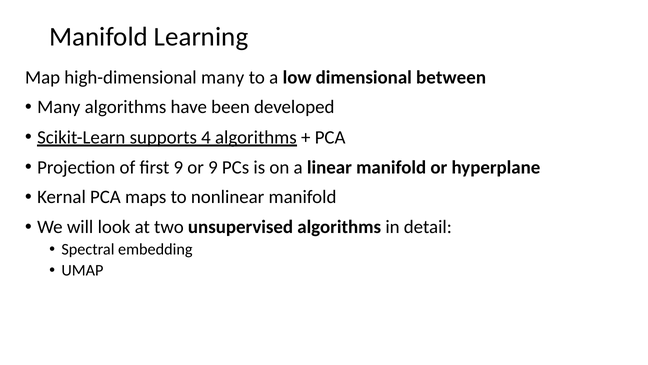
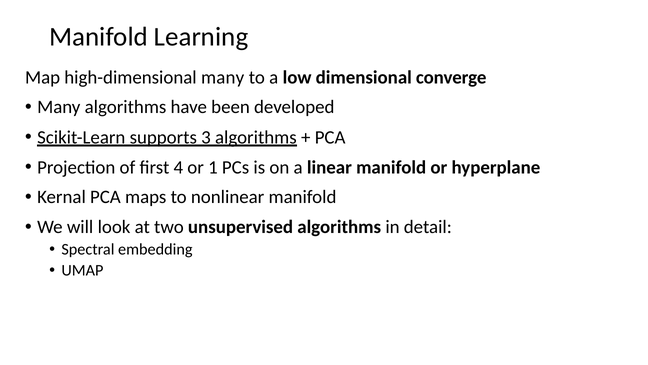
between: between -> converge
4: 4 -> 3
first 9: 9 -> 4
or 9: 9 -> 1
